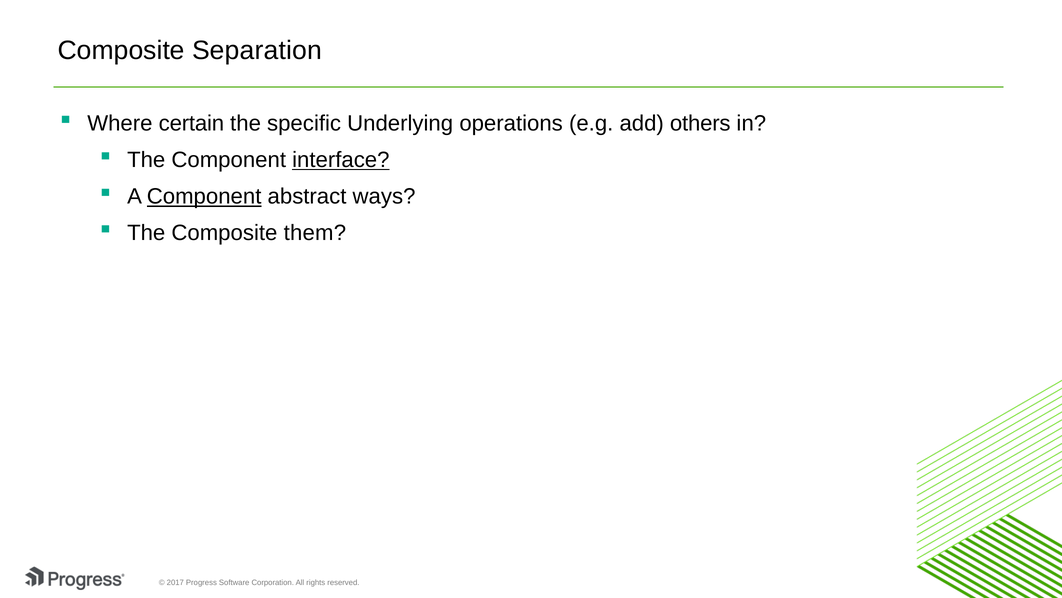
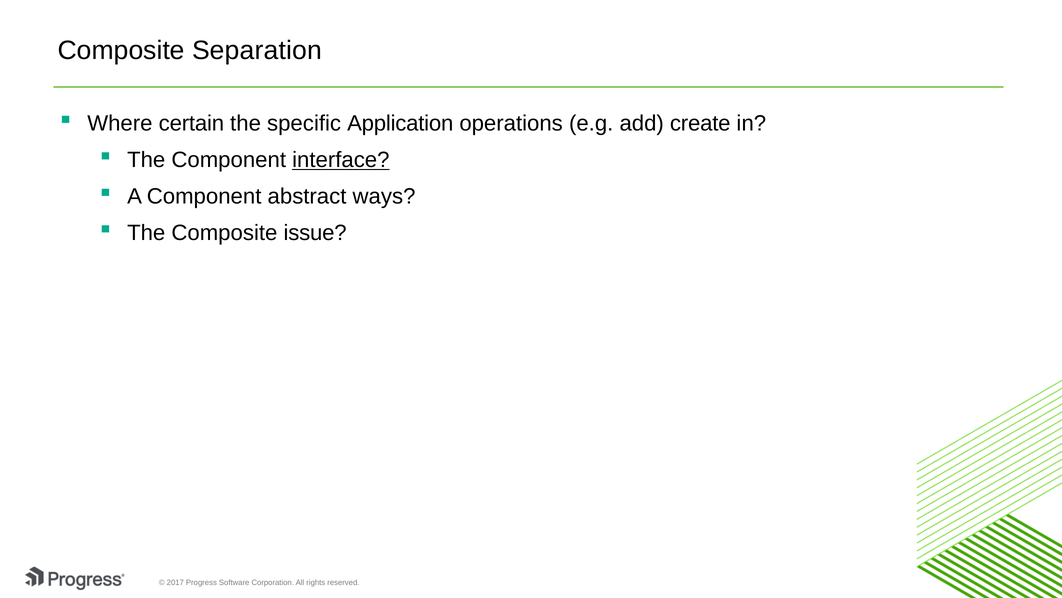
Underlying: Underlying -> Application
others: others -> create
Component at (204, 197) underline: present -> none
them: them -> issue
